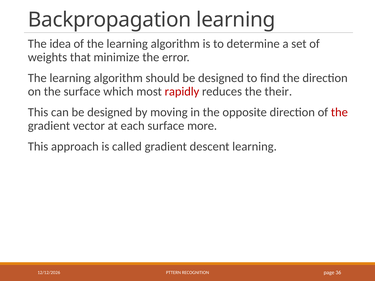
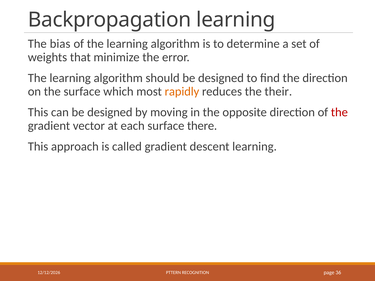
idea: idea -> bias
rapidly colour: red -> orange
more: more -> there
